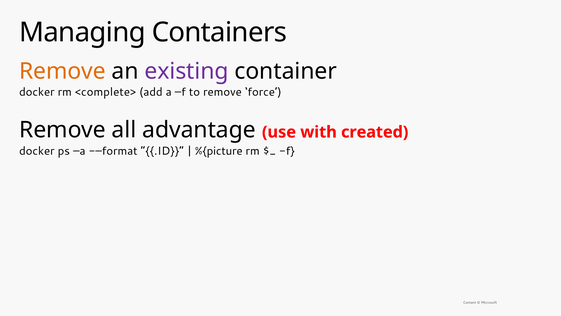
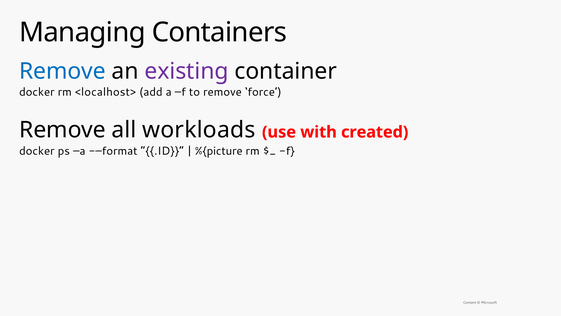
Remove at (62, 71) colour: orange -> blue
<complete>: <complete> -> <localhost>
advantage: advantage -> workloads
